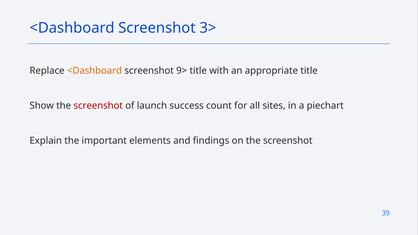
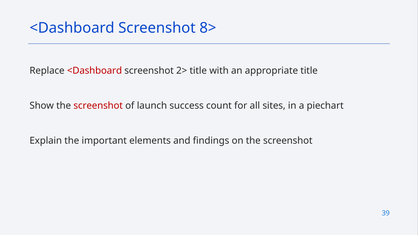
3>: 3> -> 8>
<Dashboard at (94, 71) colour: orange -> red
9>: 9> -> 2>
